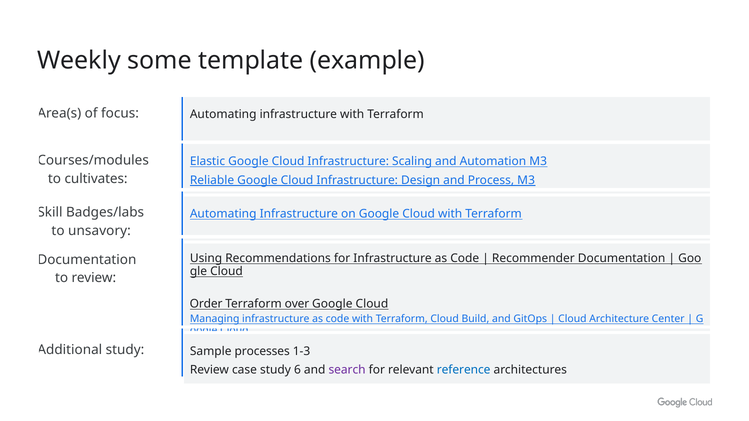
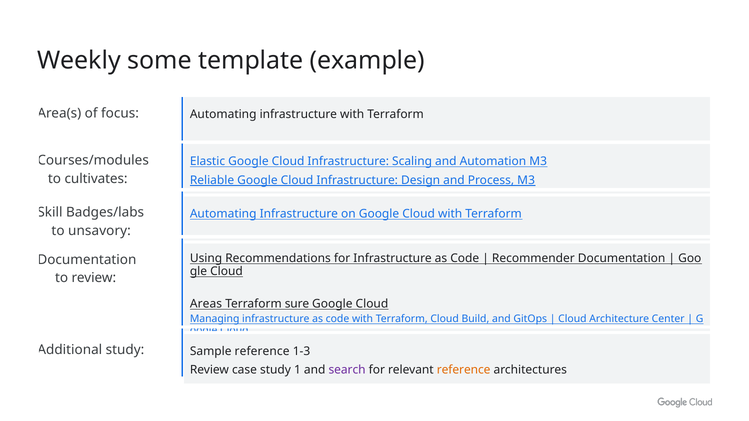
Order: Order -> Areas
over: over -> sure
Sample processes: processes -> reference
6: 6 -> 1
reference at (464, 370) colour: blue -> orange
